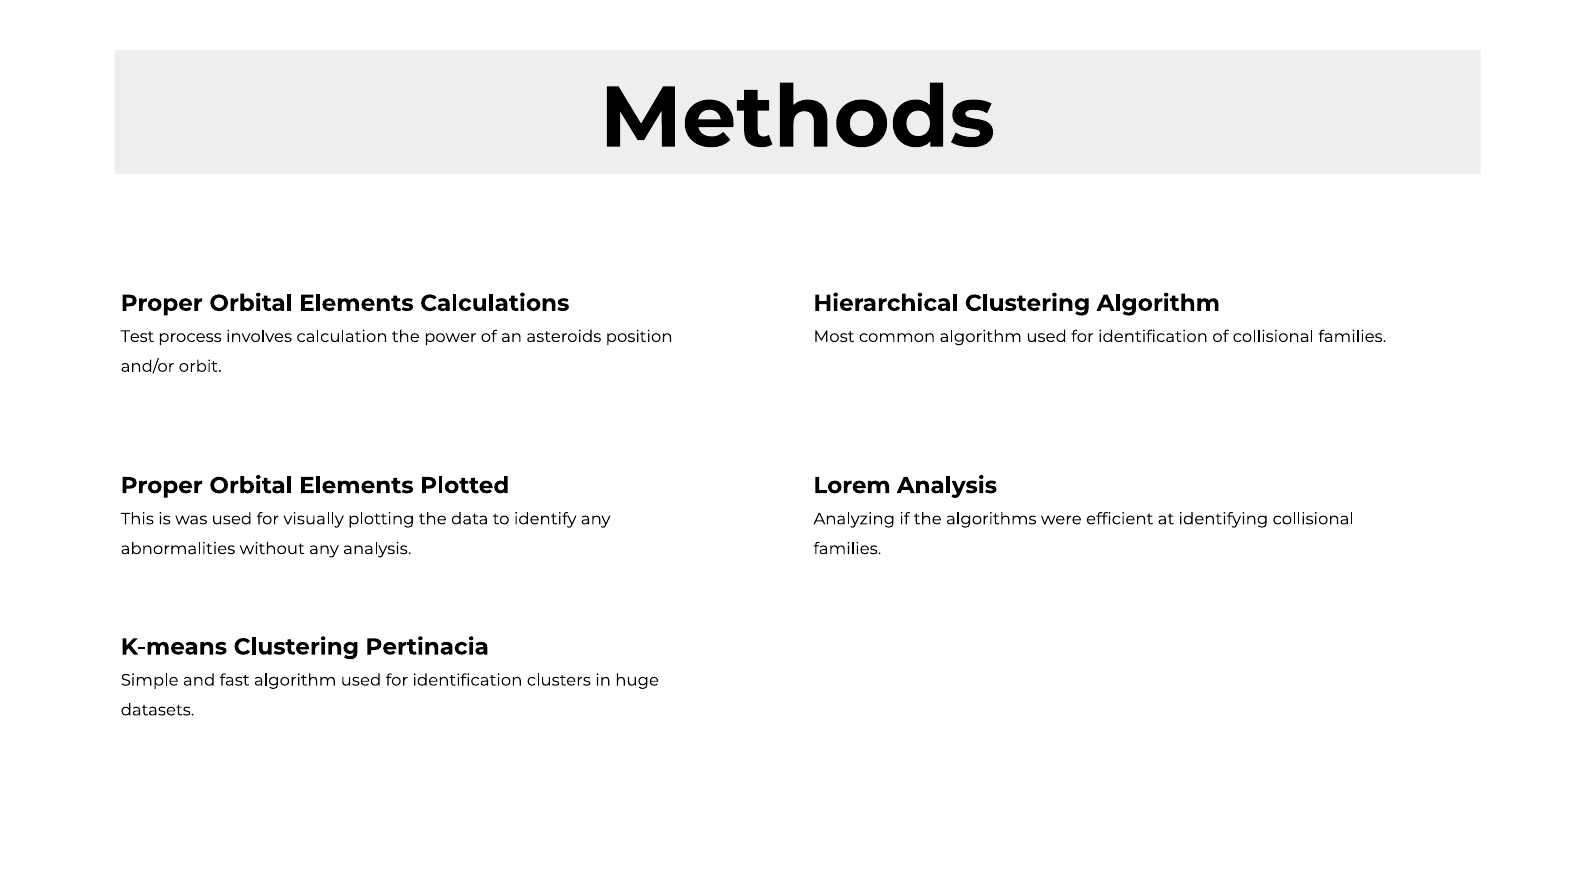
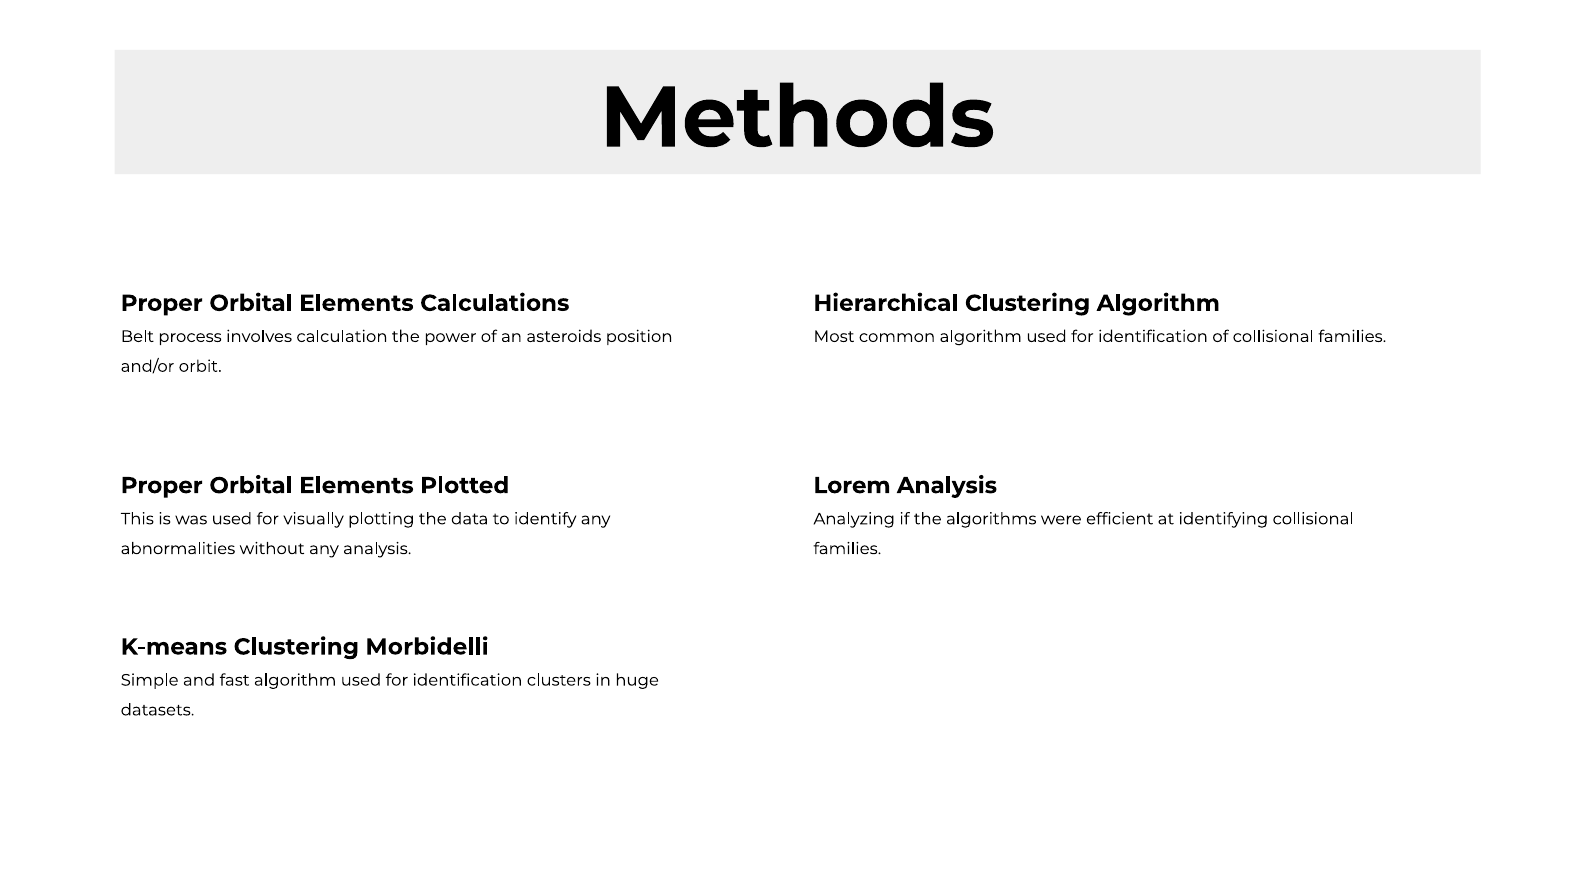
Test: Test -> Belt
Pertinacia: Pertinacia -> Morbidelli
